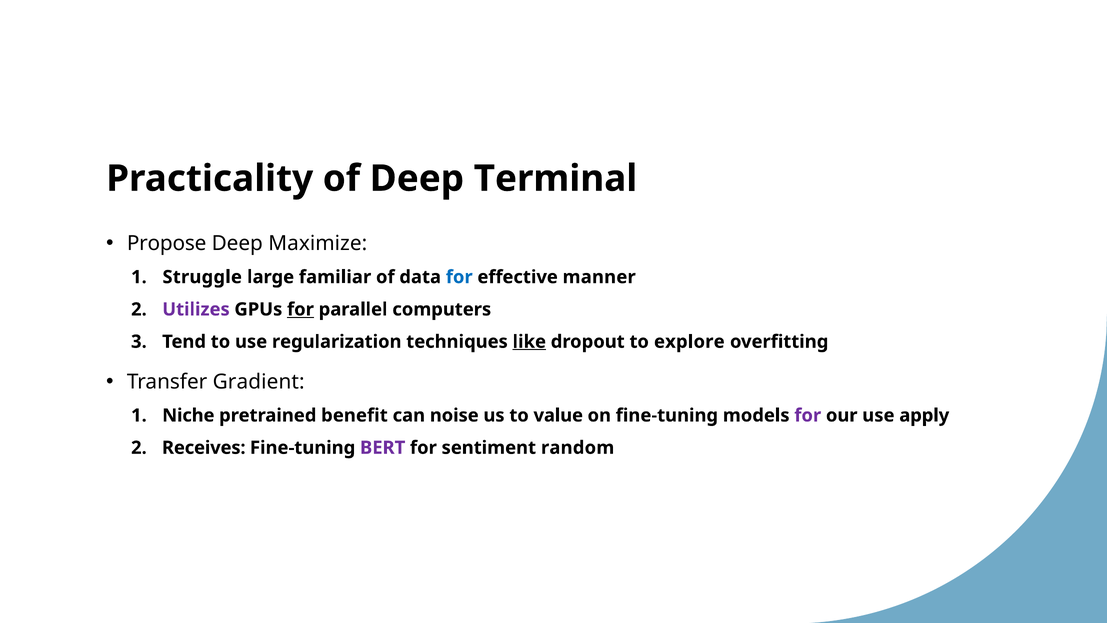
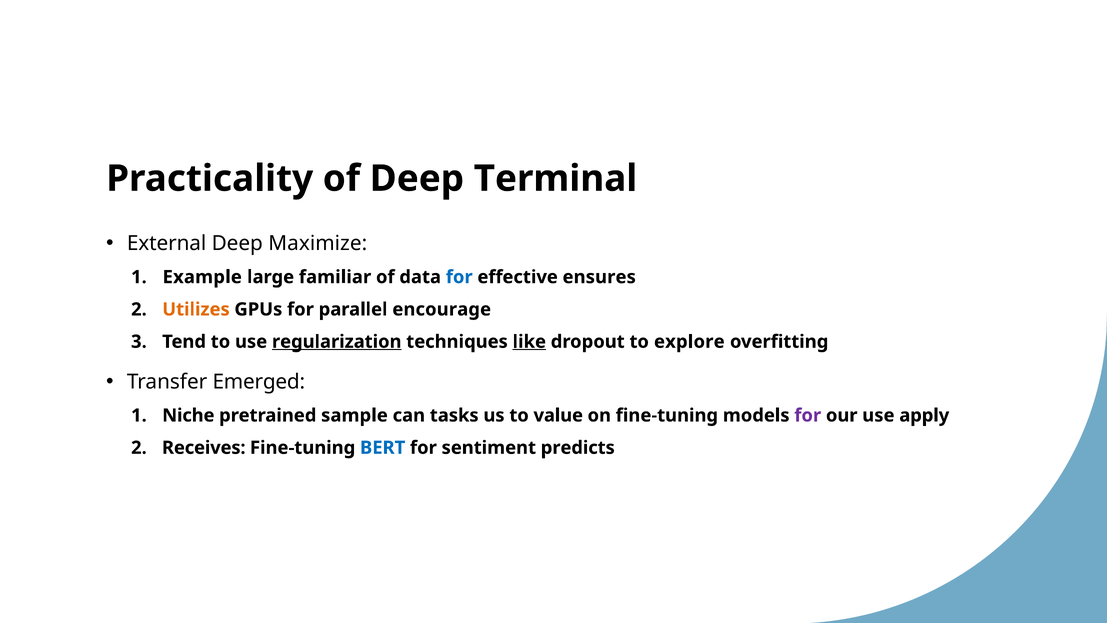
Propose: Propose -> External
Struggle: Struggle -> Example
manner: manner -> ensures
Utilizes colour: purple -> orange
for at (300, 309) underline: present -> none
computers: computers -> encourage
regularization underline: none -> present
Gradient: Gradient -> Emerged
benefit: benefit -> sample
noise: noise -> tasks
BERT colour: purple -> blue
random: random -> predicts
